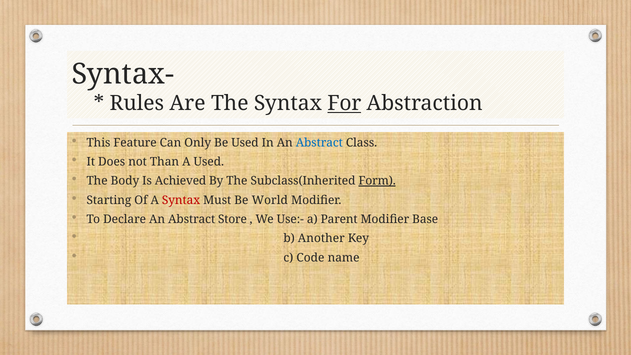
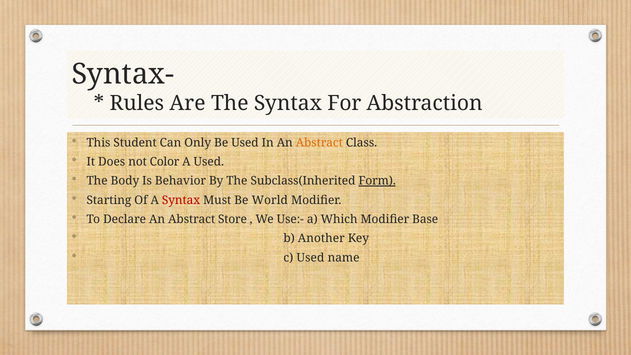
For underline: present -> none
Feature: Feature -> Student
Abstract at (319, 143) colour: blue -> orange
Than: Than -> Color
Achieved: Achieved -> Behavior
Parent: Parent -> Which
c Code: Code -> Used
